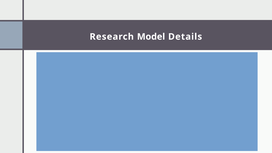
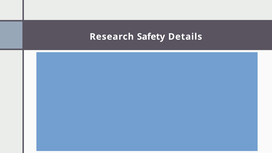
Model: Model -> Safety
